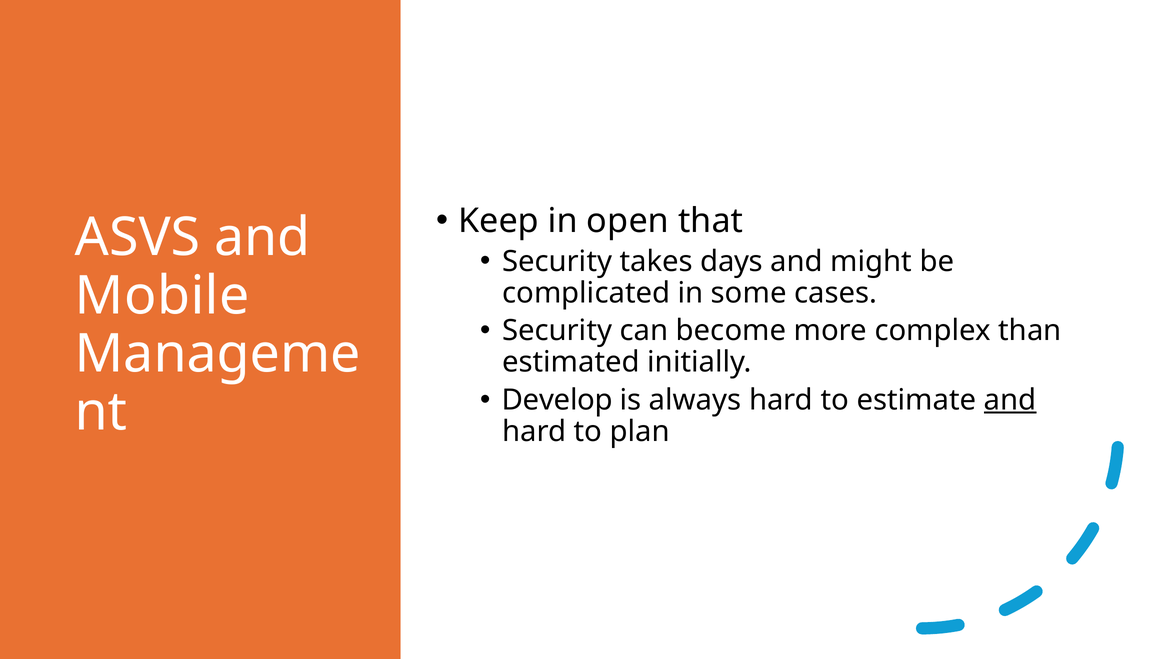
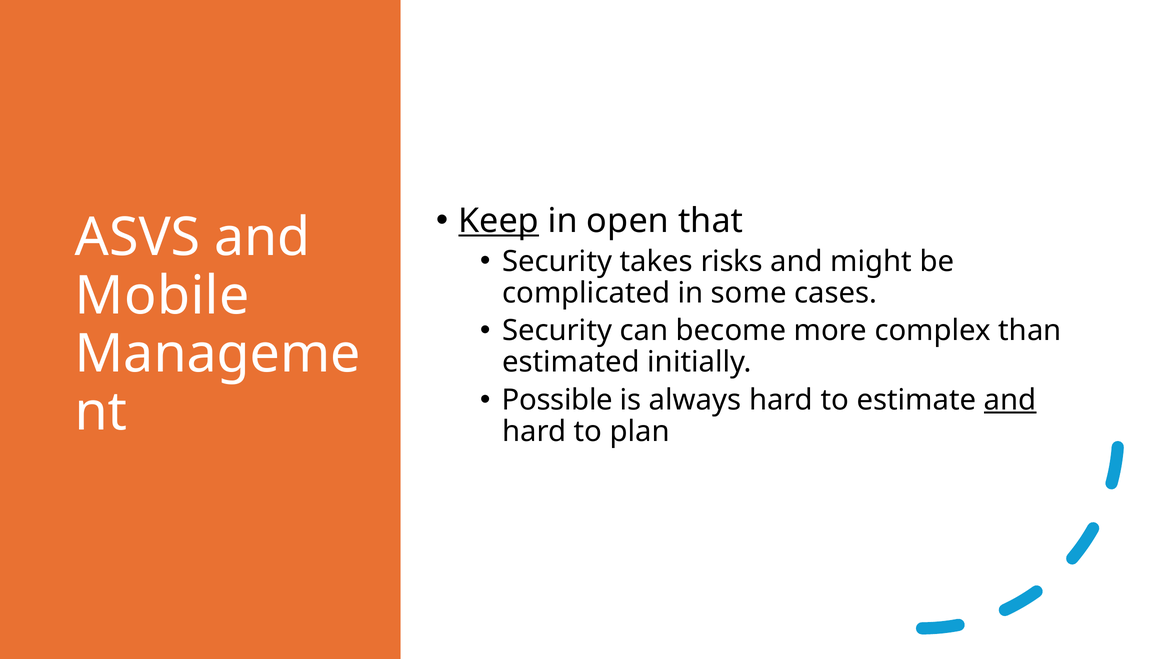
Keep underline: none -> present
days: days -> risks
Develop: Develop -> Possible
